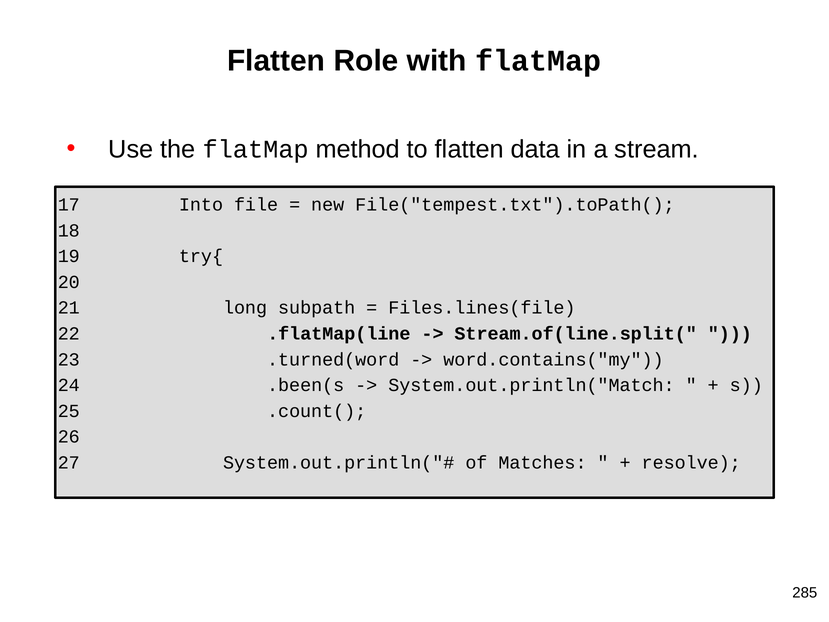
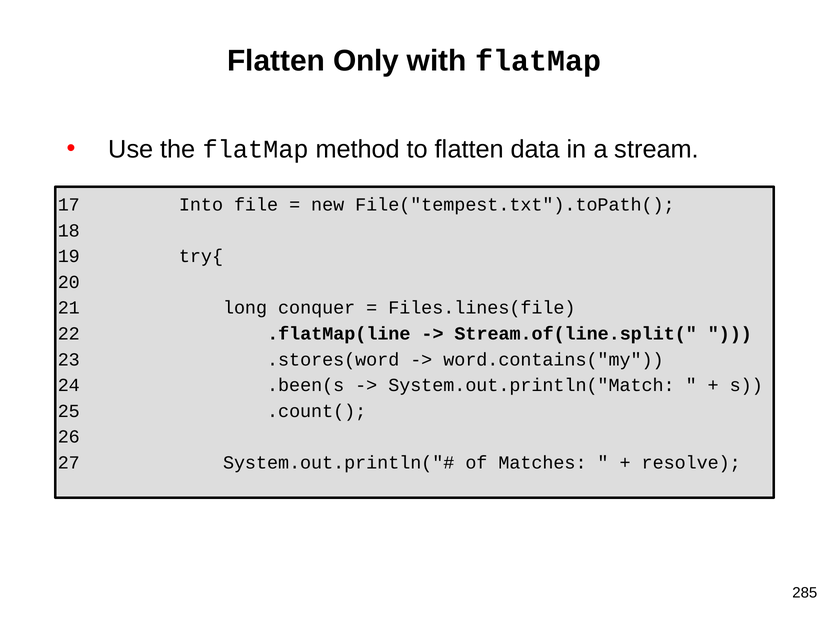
Role: Role -> Only
subpath: subpath -> conquer
.turned(word: .turned(word -> .stores(word
